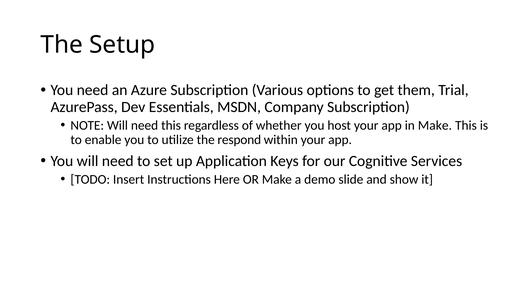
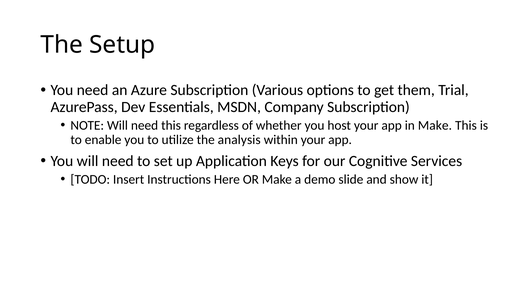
respond: respond -> analysis
